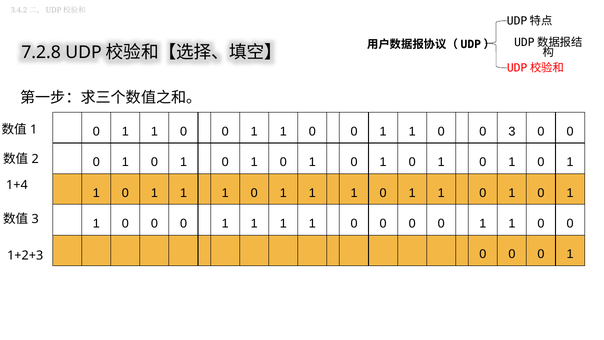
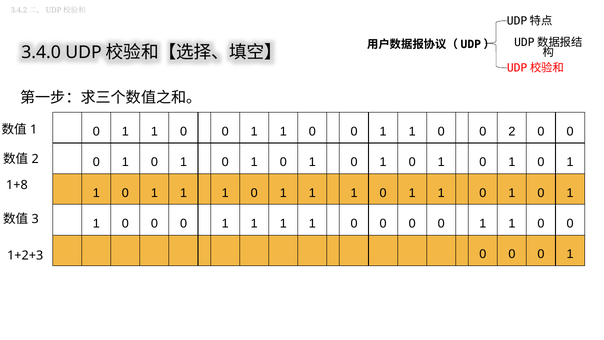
7.2.8: 7.2.8 -> 3.4.0
0 3: 3 -> 2
1+4: 1+4 -> 1+8
